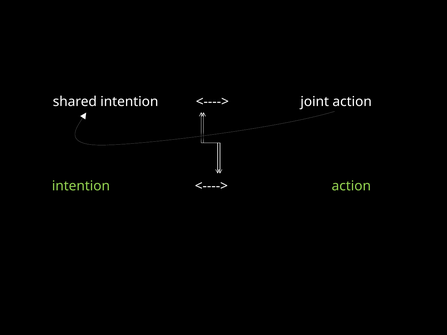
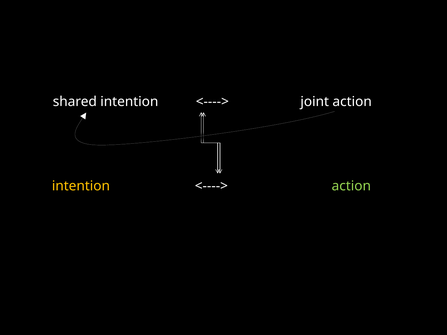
intention at (81, 186) colour: light green -> yellow
